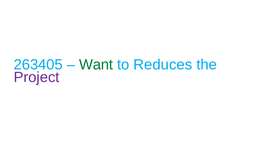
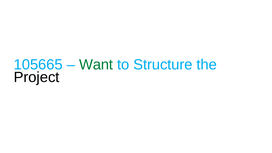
263405: 263405 -> 105665
Reduces: Reduces -> Structure
Project colour: purple -> black
